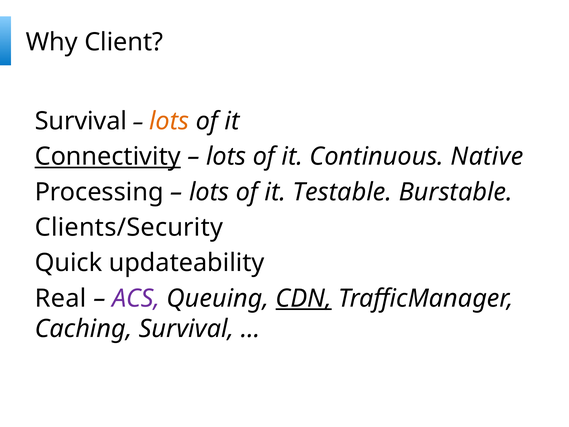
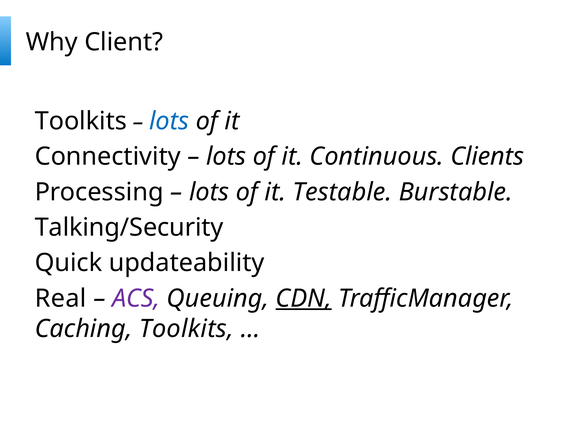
Survival at (81, 121): Survival -> Toolkits
lots at (169, 121) colour: orange -> blue
Connectivity underline: present -> none
Native: Native -> Clients
Clients/Security: Clients/Security -> Talking/Security
Caching Survival: Survival -> Toolkits
